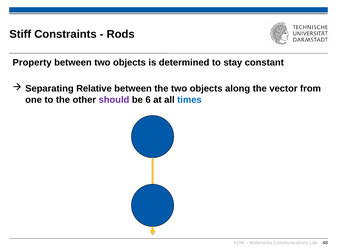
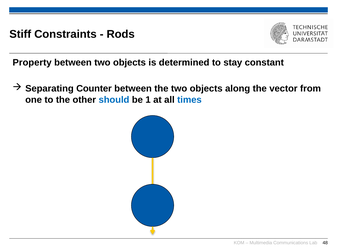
Relative: Relative -> Counter
should colour: purple -> blue
6: 6 -> 1
